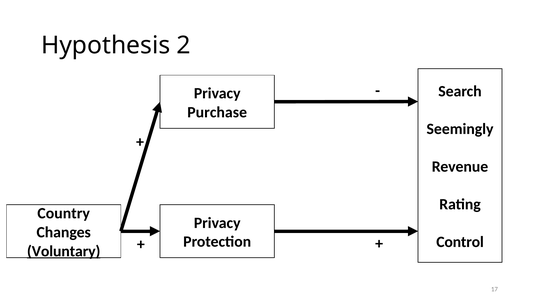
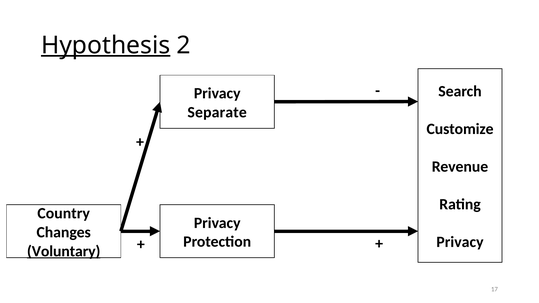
Hypothesis underline: none -> present
Purchase: Purchase -> Separate
Seemingly: Seemingly -> Customize
Control at (460, 242): Control -> Privacy
